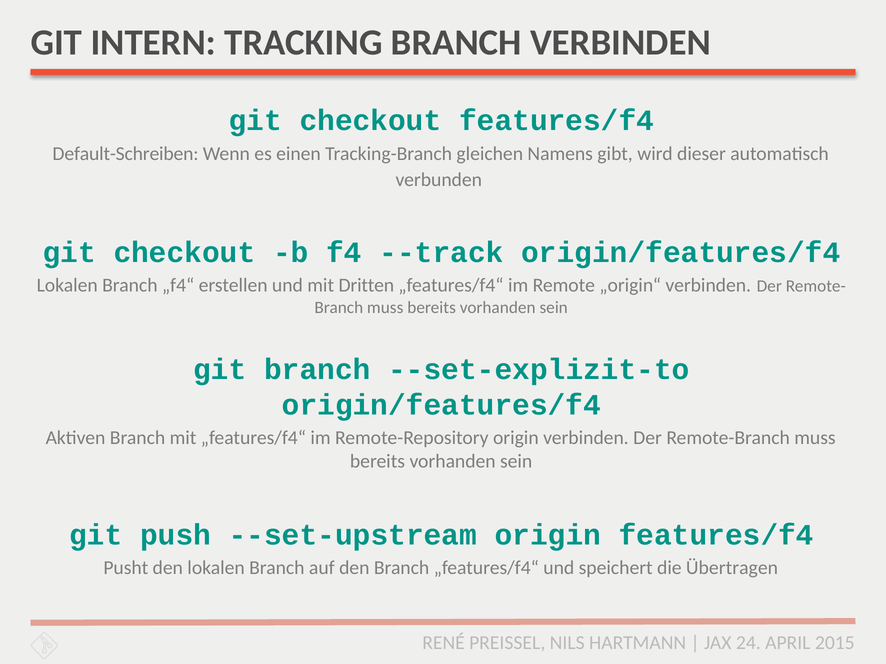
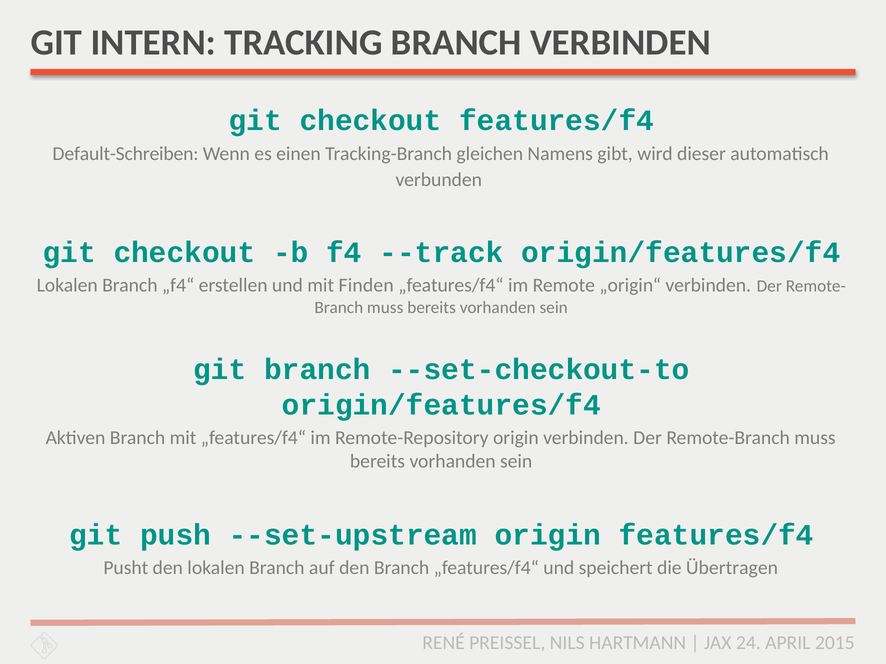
Dritten: Dritten -> Finden
--set-explizit-to: --set-explizit-to -> --set-checkout-to
